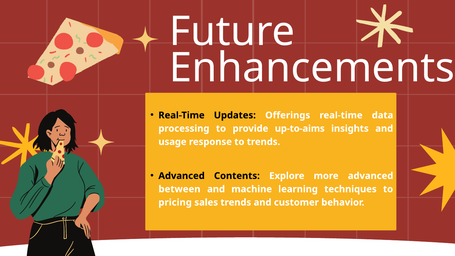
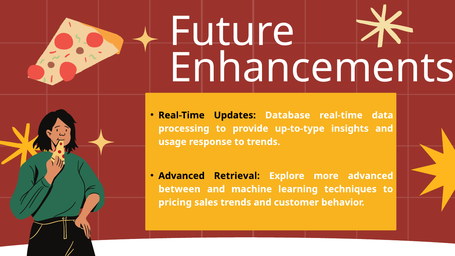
Offerings: Offerings -> Database
up-to-aims: up-to-aims -> up-to-type
Contents: Contents -> Retrieval
